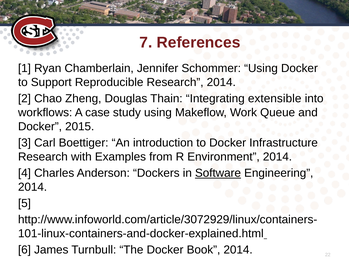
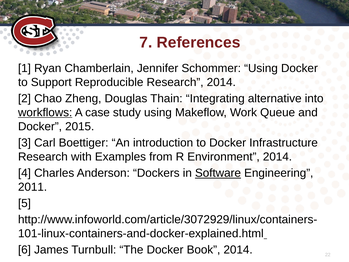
extensible: extensible -> alternative
workflows underline: none -> present
2014 at (33, 187): 2014 -> 2011
